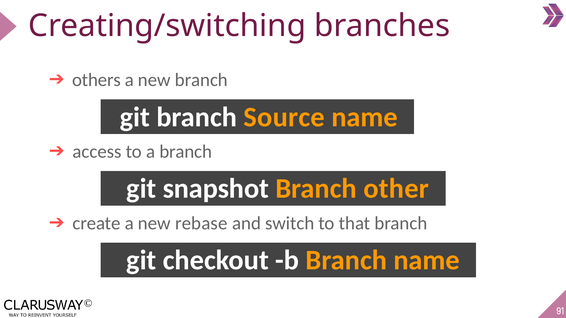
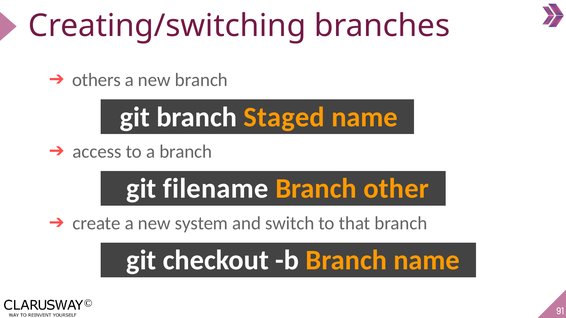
Source: Source -> Staged
snapshot: snapshot -> filename
rebase: rebase -> system
